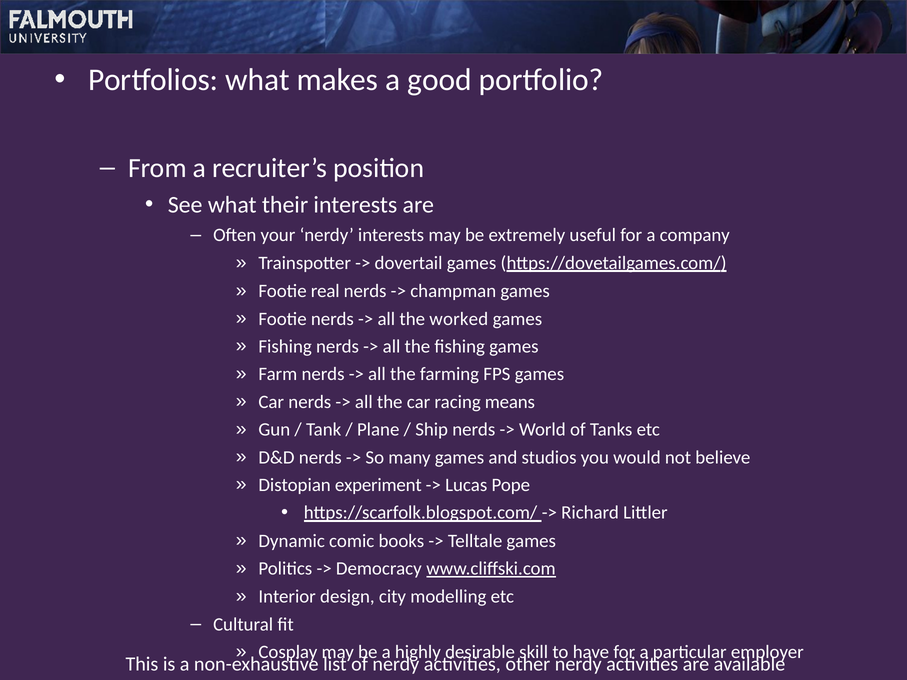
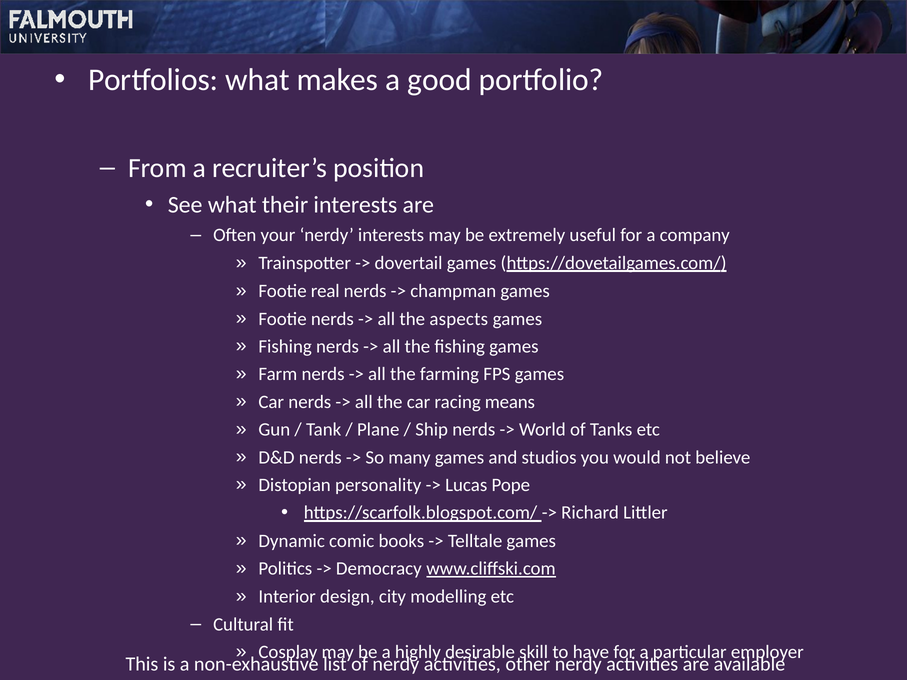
worked: worked -> aspects
experiment: experiment -> personality
